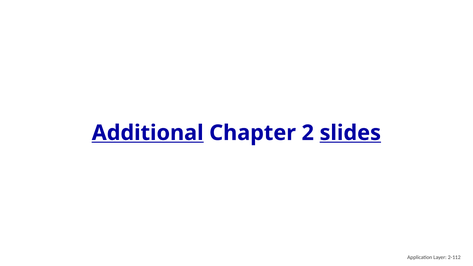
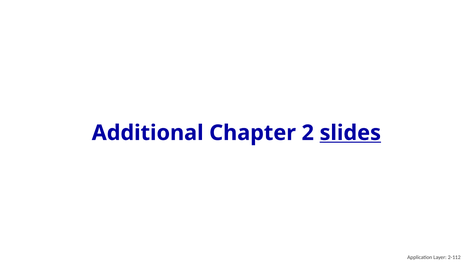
Additional underline: present -> none
